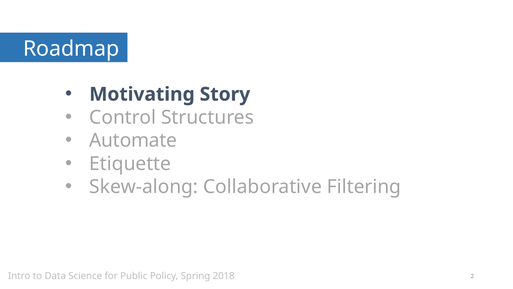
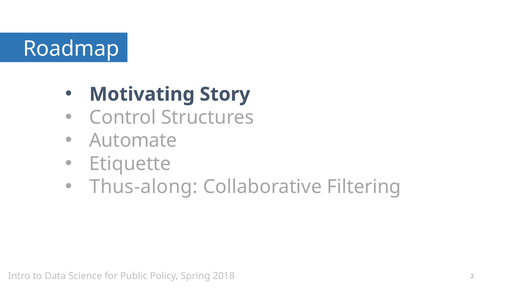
Skew-along: Skew-along -> Thus-along
